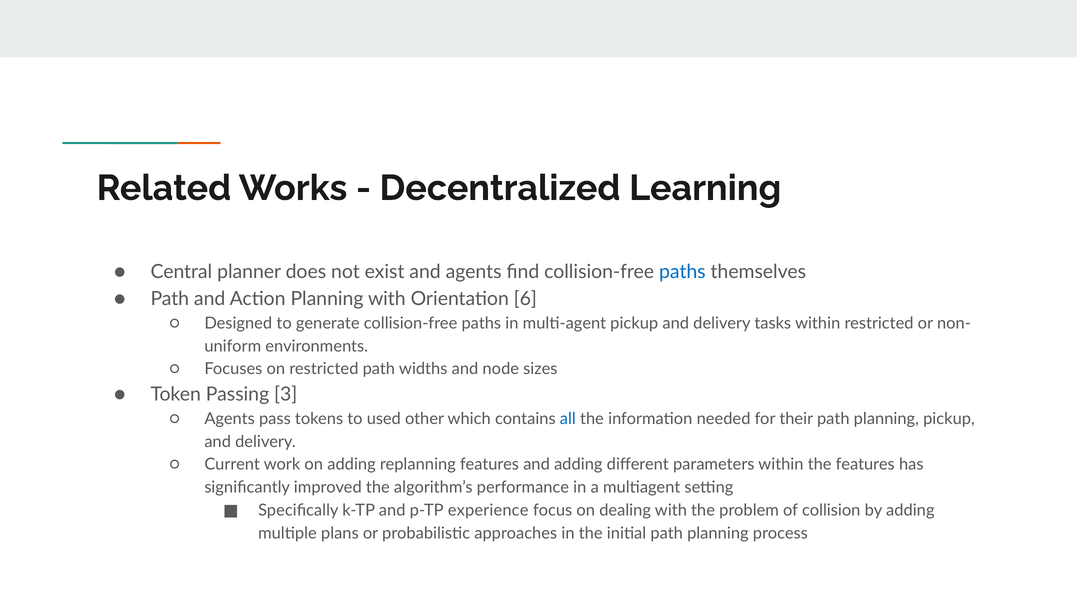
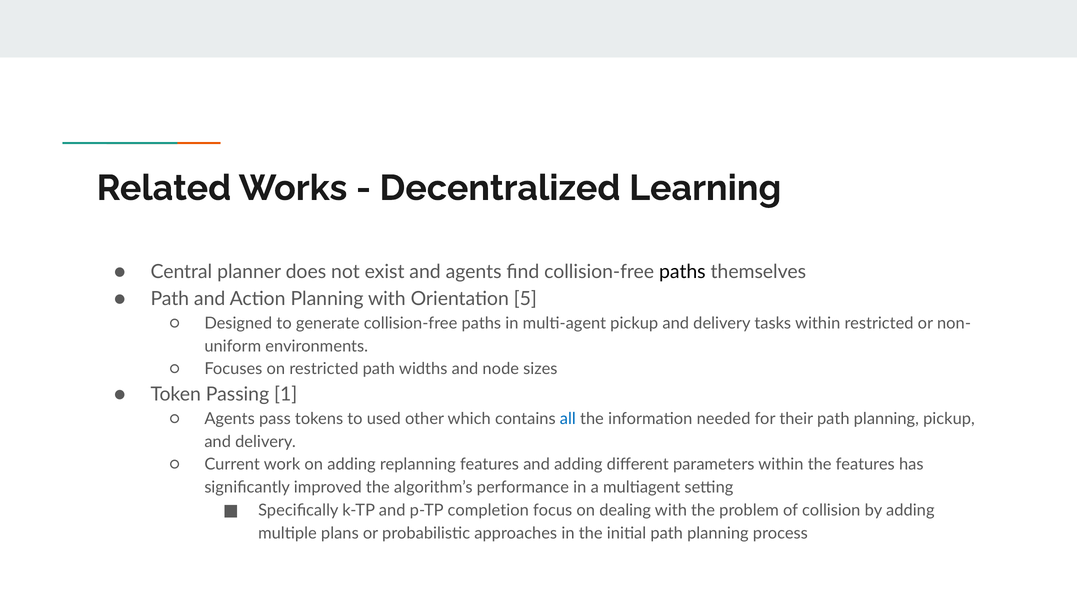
paths at (682, 272) colour: blue -> black
6: 6 -> 5
3: 3 -> 1
experience: experience -> completion
